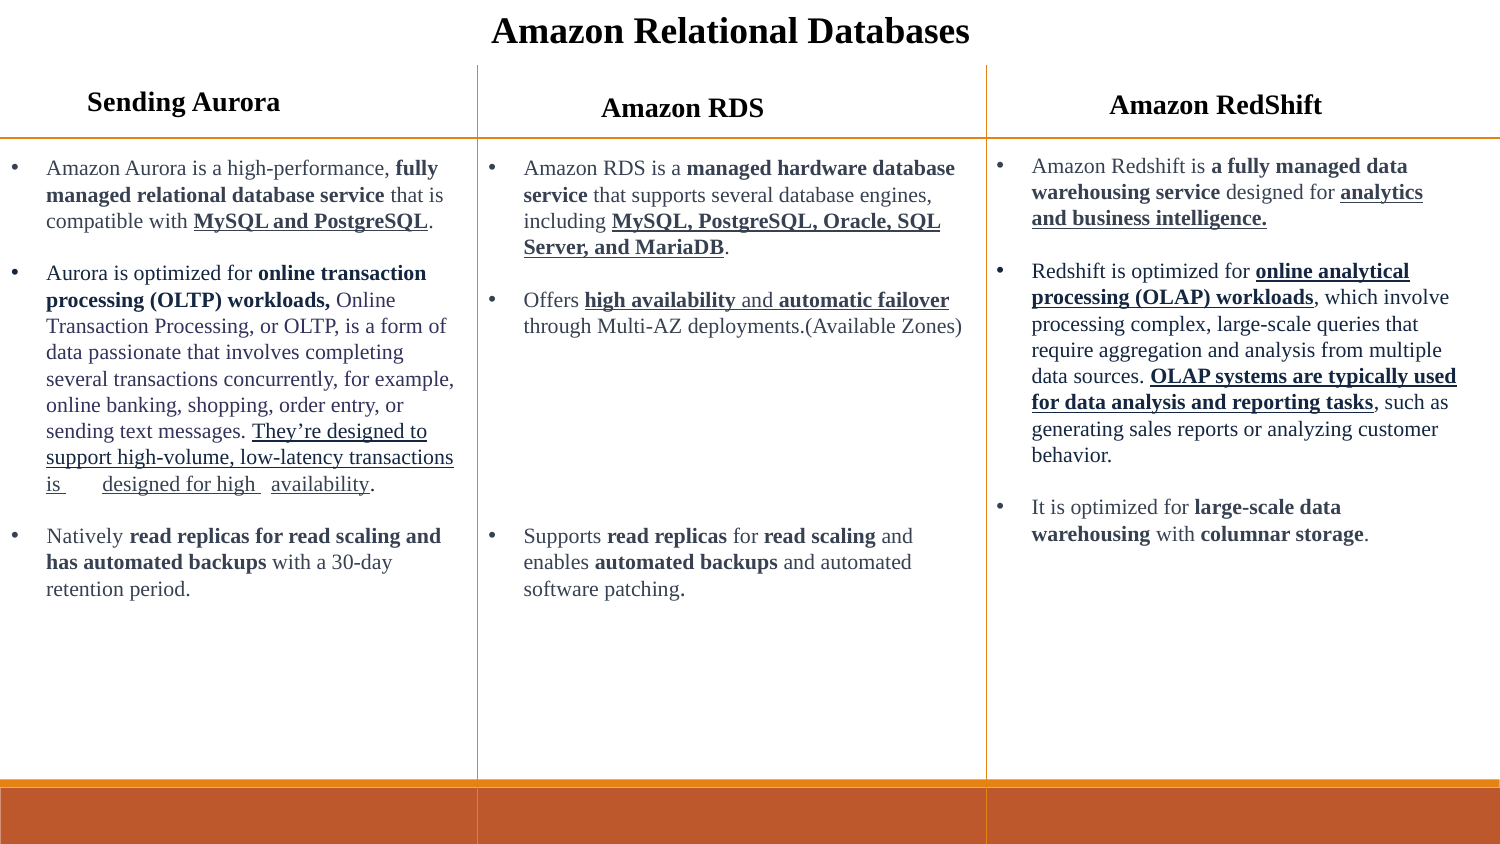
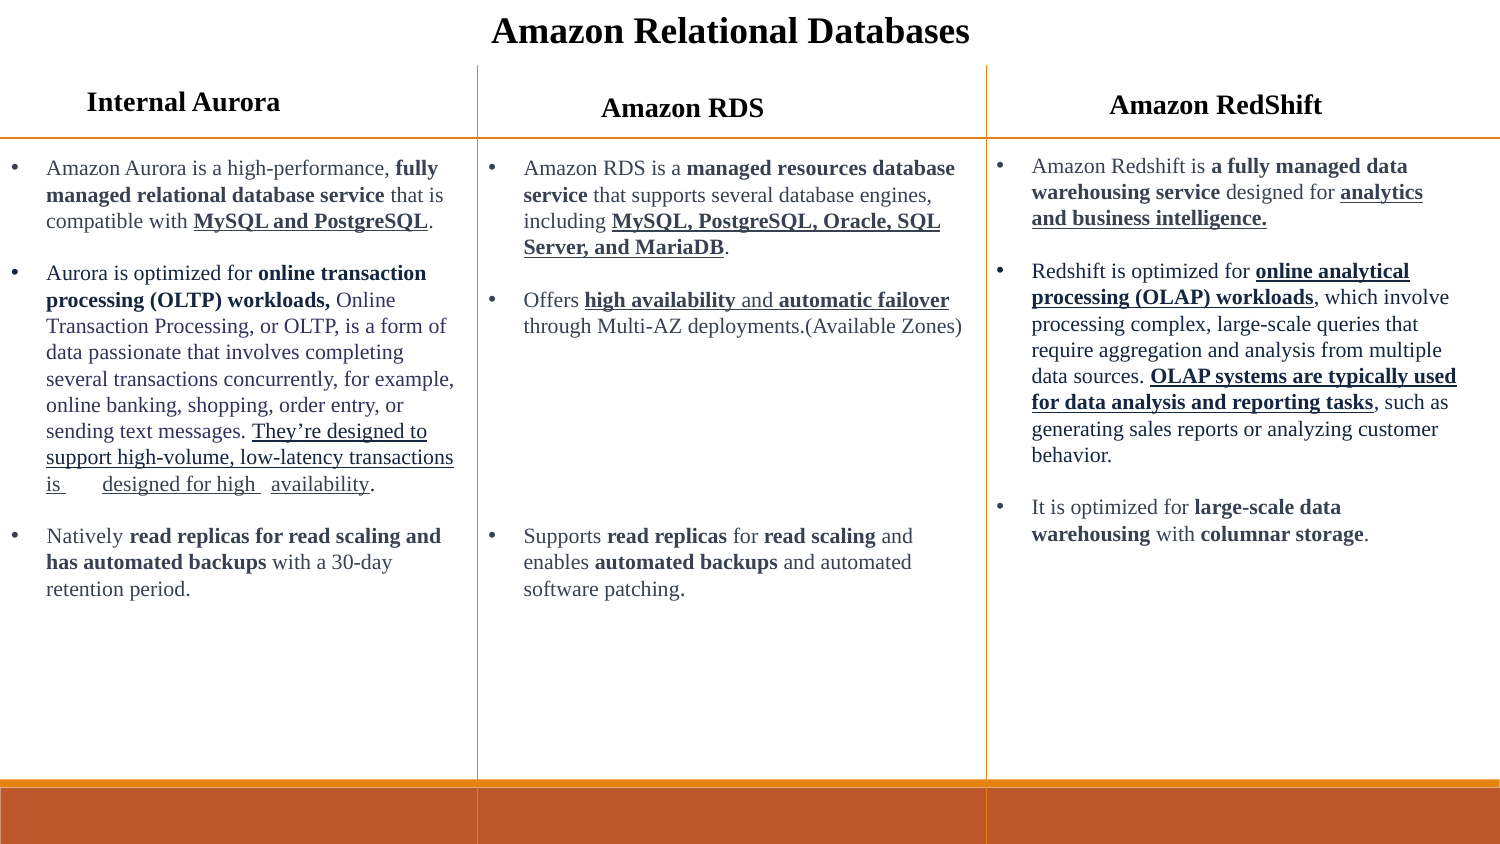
Sending at (136, 102): Sending -> Internal
hardware: hardware -> resources
